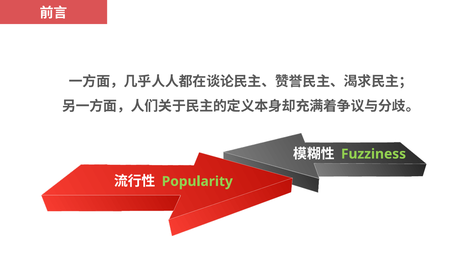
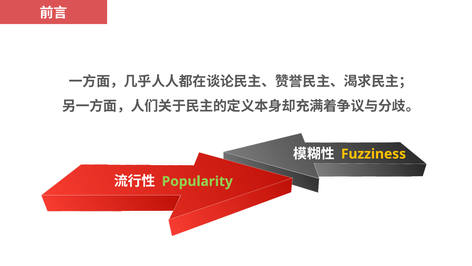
Fuzziness colour: light green -> yellow
